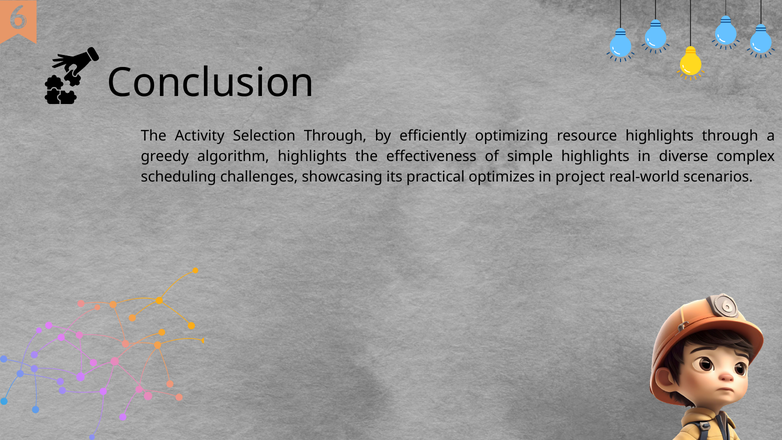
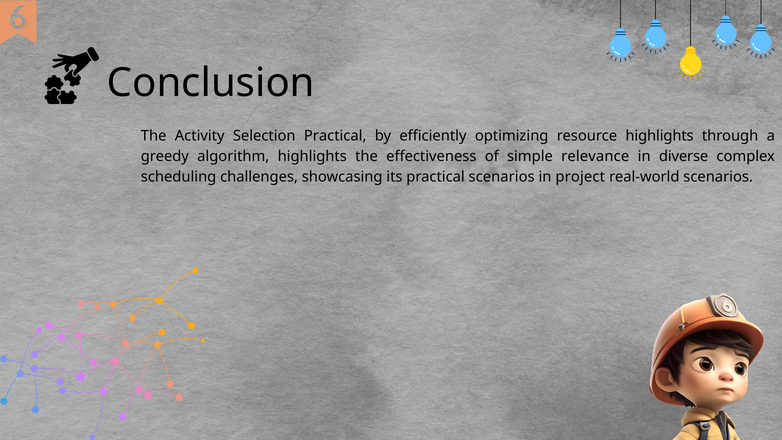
Selection Through: Through -> Practical
simple highlights: highlights -> relevance
practical optimizes: optimizes -> scenarios
